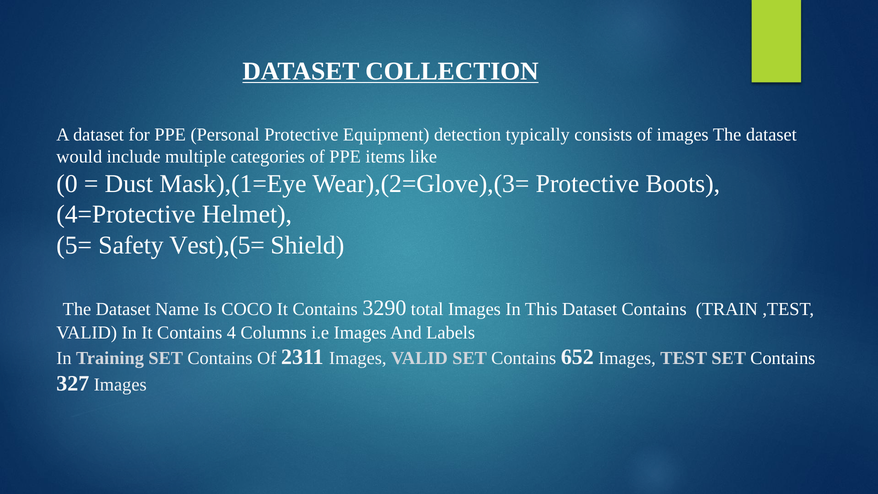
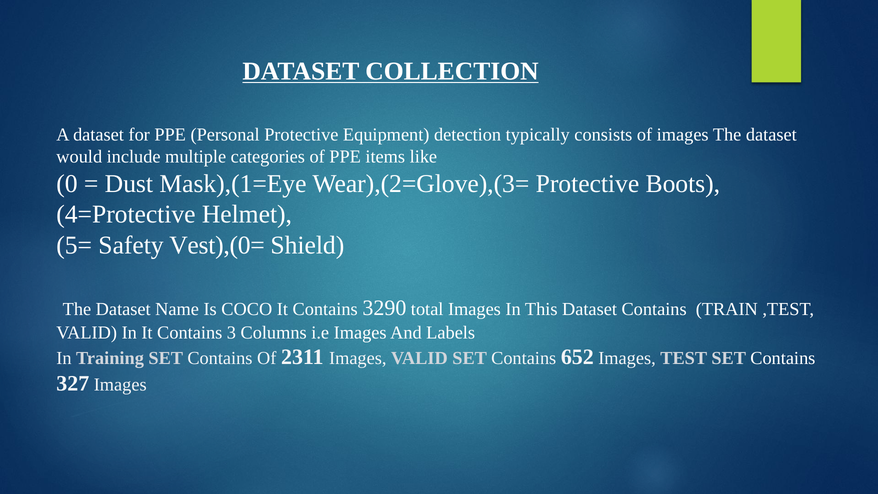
Vest),(5=: Vest),(5= -> Vest),(0=
4: 4 -> 3
